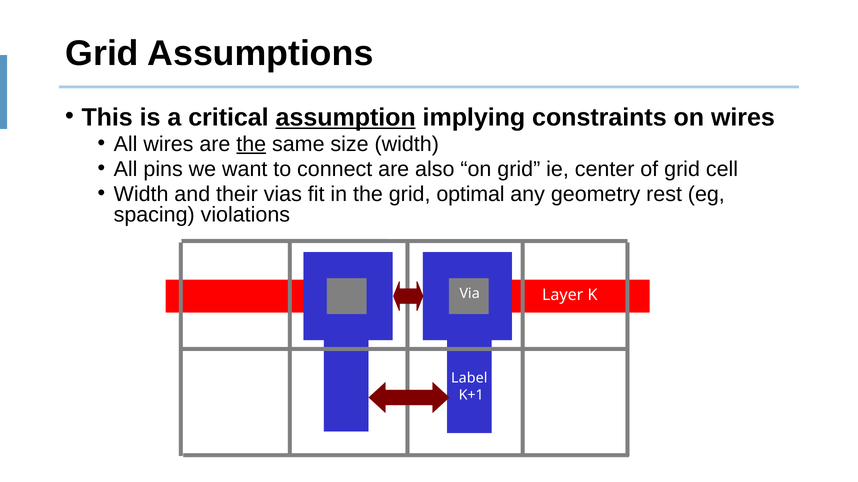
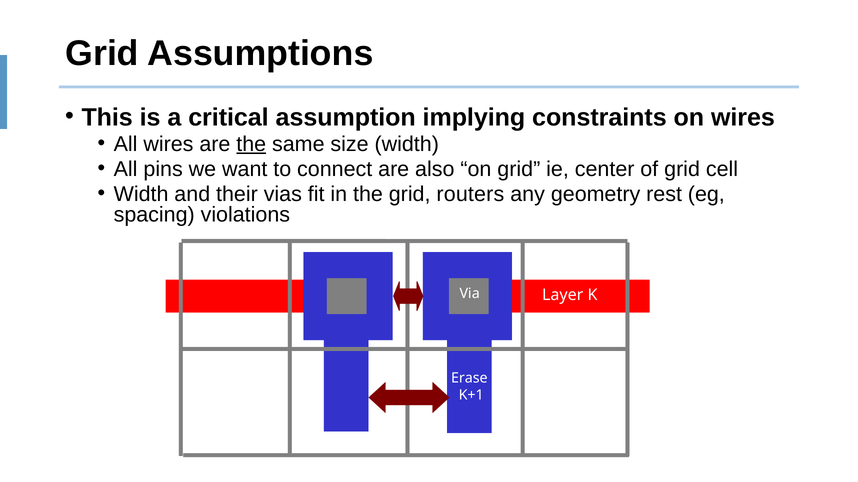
assumption underline: present -> none
optimal: optimal -> routers
Label: Label -> Erase
